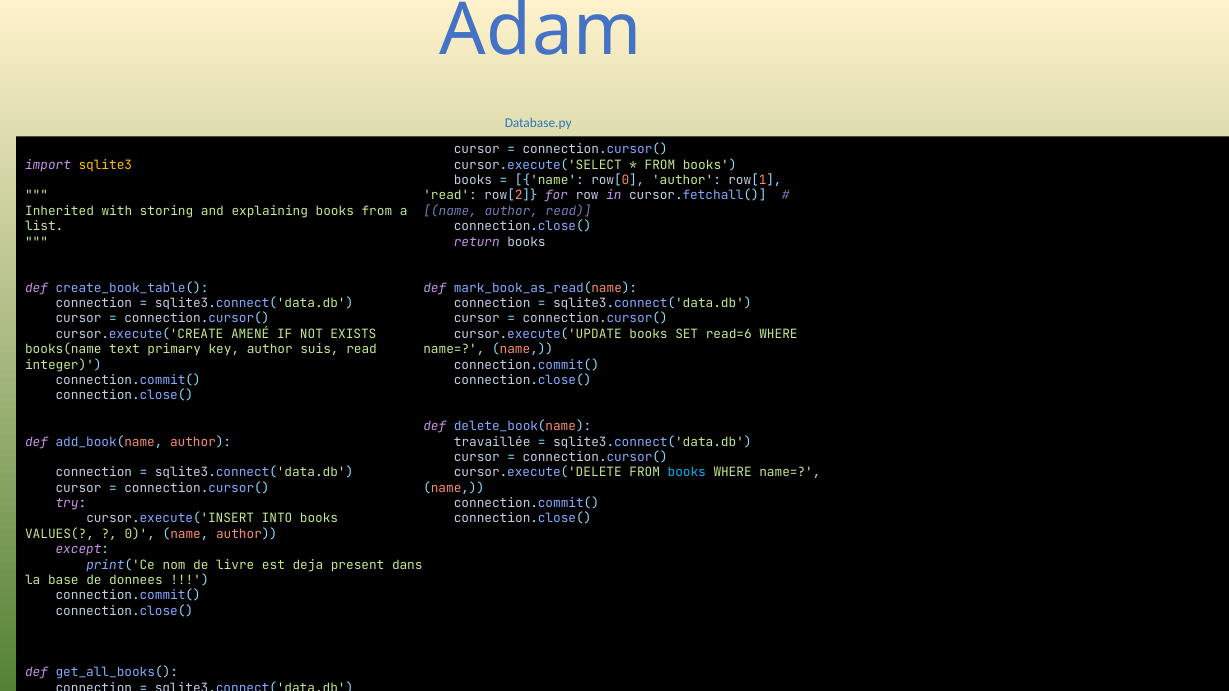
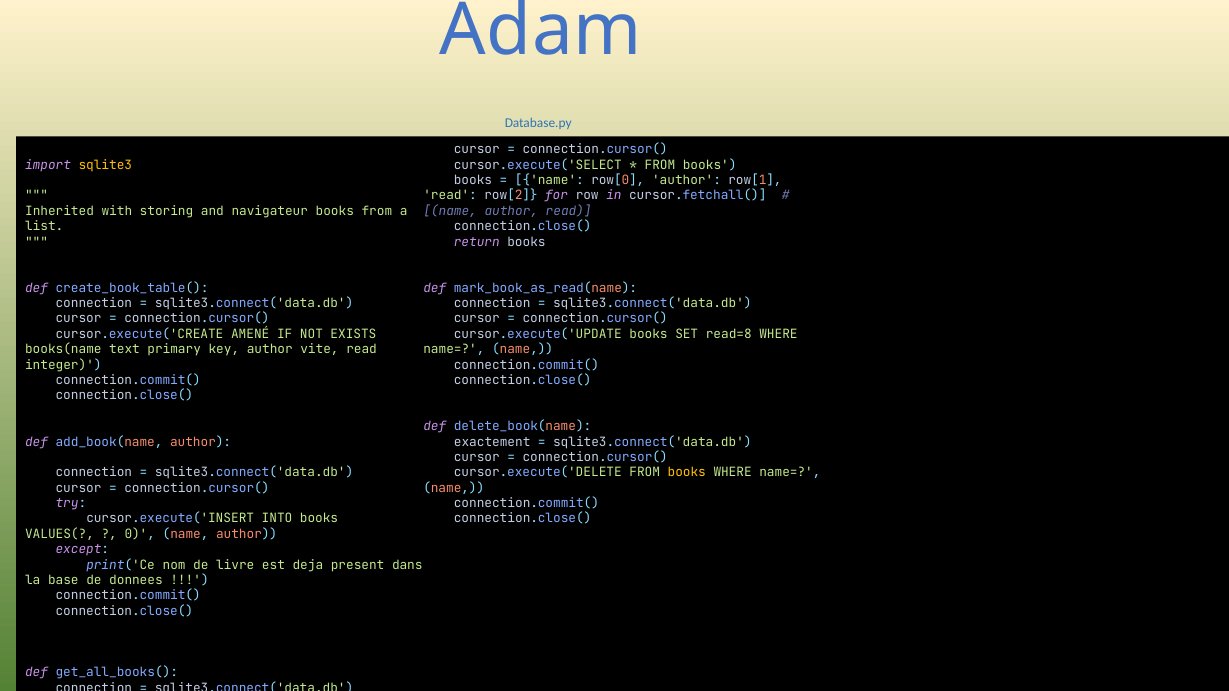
explaining: explaining -> navigateur
read=6: read=6 -> read=8
suis: suis -> vite
travaillée: travaillée -> exactement
books at (687, 473) colour: light blue -> yellow
